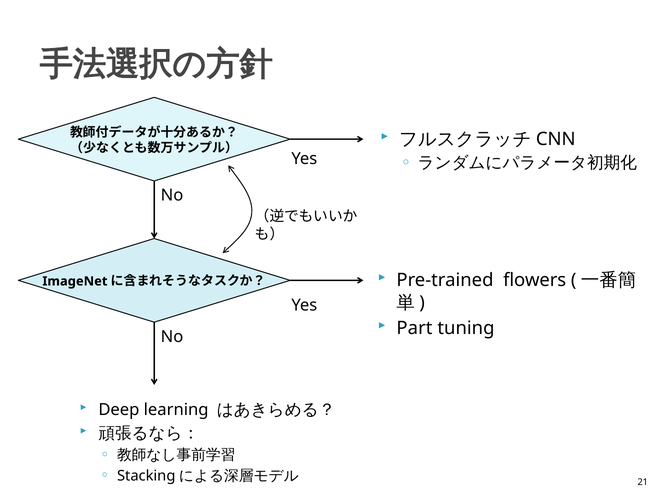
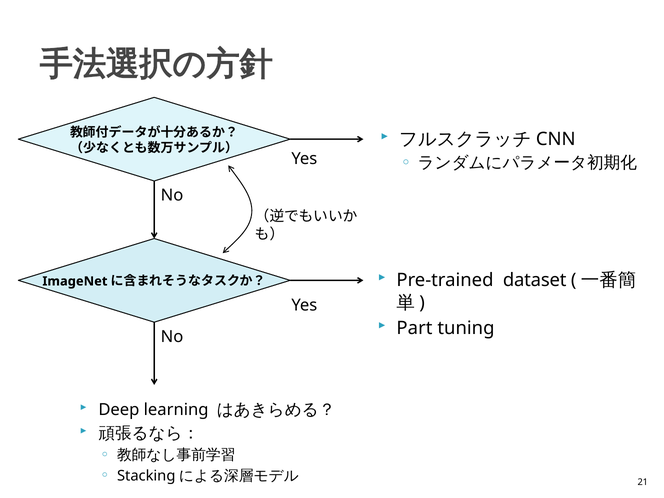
flowers: flowers -> dataset
